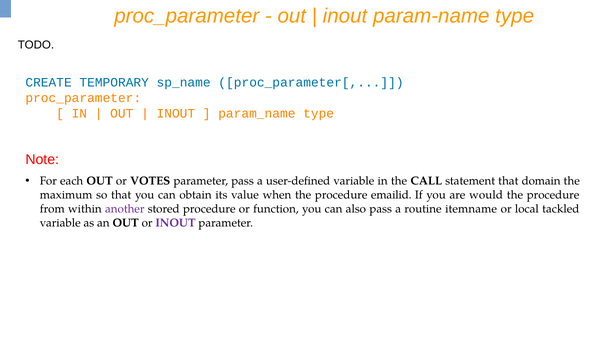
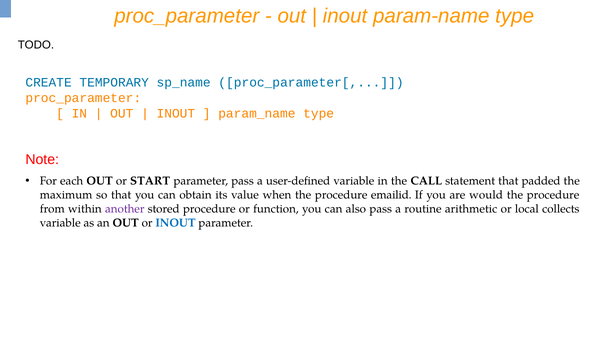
VOTES: VOTES -> START
domain: domain -> padded
itemname: itemname -> arithmetic
tackled: tackled -> collects
INOUT at (176, 222) colour: purple -> blue
